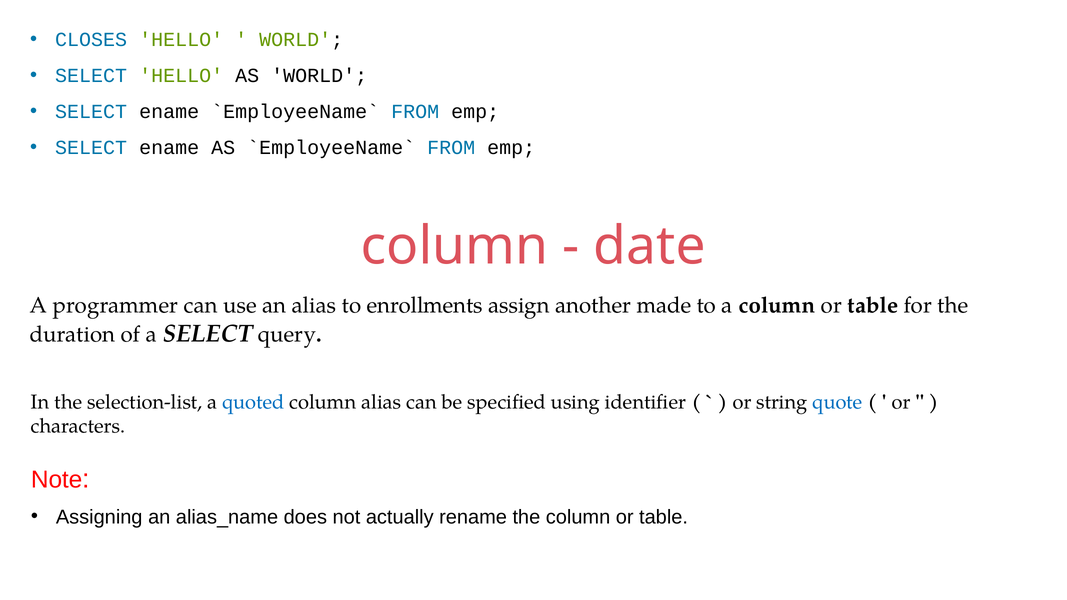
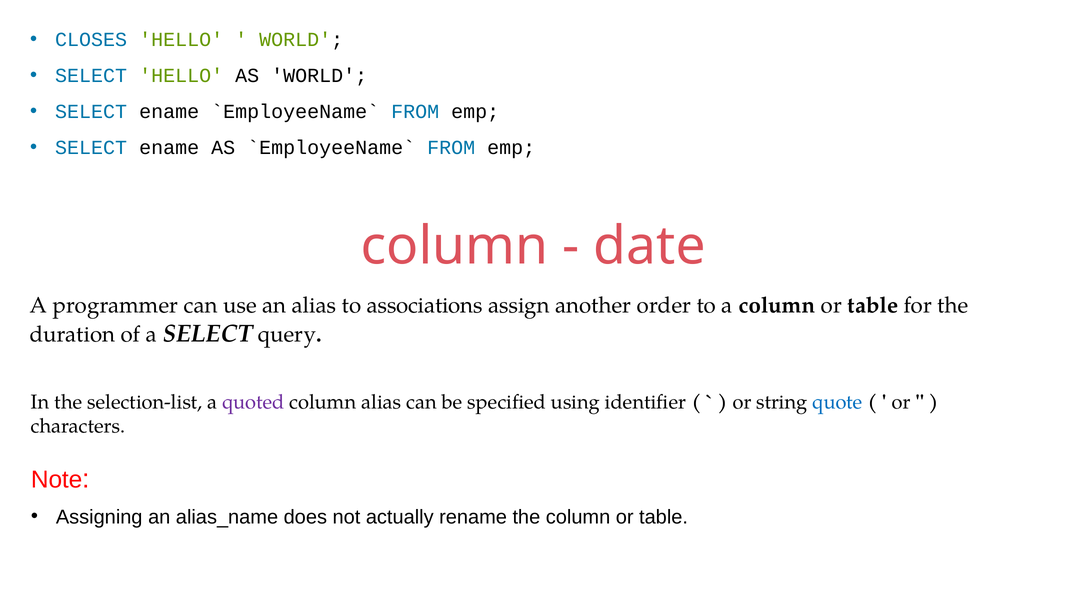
enrollments: enrollments -> associations
made: made -> order
quoted colour: blue -> purple
